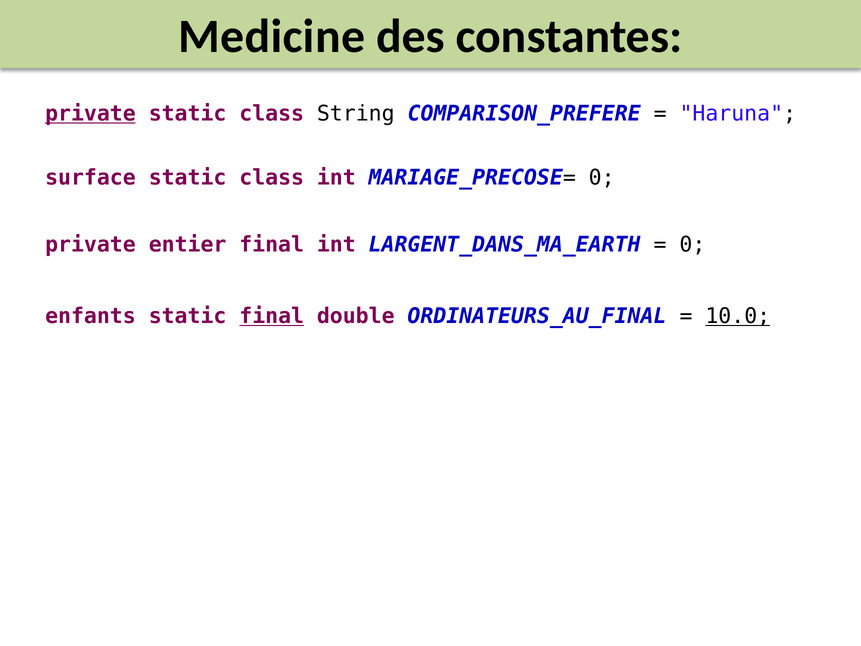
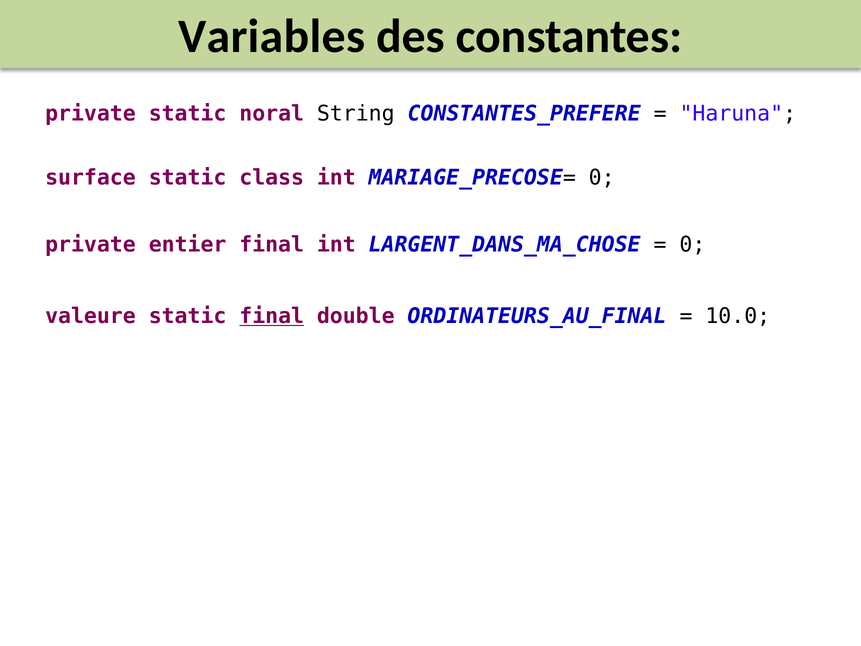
Medicine: Medicine -> Variables
private at (90, 114) underline: present -> none
class at (272, 114): class -> noral
COMPARISON_PREFERE: COMPARISON_PREFERE -> CONSTANTES_PREFERE
LARGENT_DANS_MA_EARTH: LARGENT_DANS_MA_EARTH -> LARGENT_DANS_MA_CHOSE
enfants: enfants -> valeure
10.0 underline: present -> none
